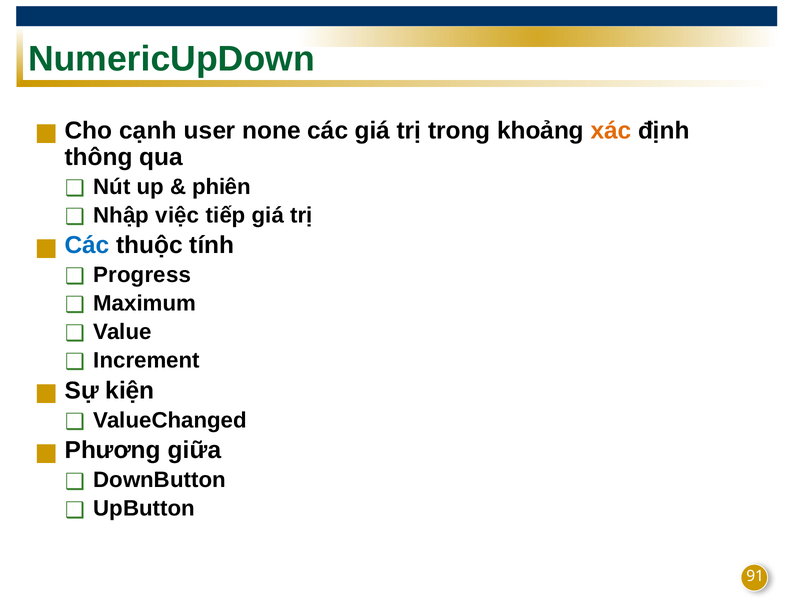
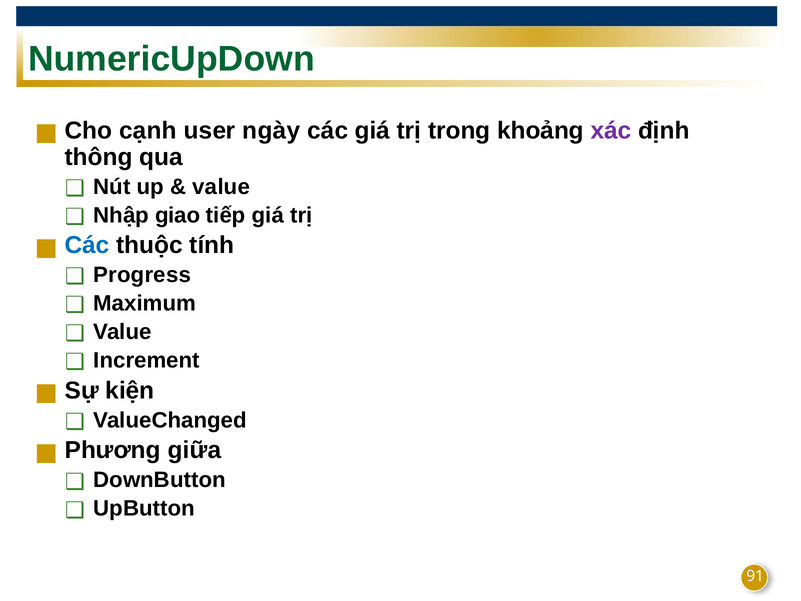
none: none -> ngày
xác colour: orange -> purple
phiên at (221, 187): phiên -> value
việc: việc -> giao
